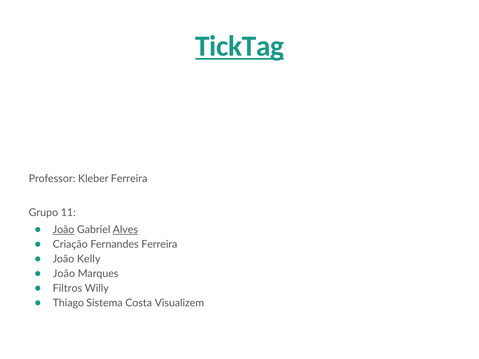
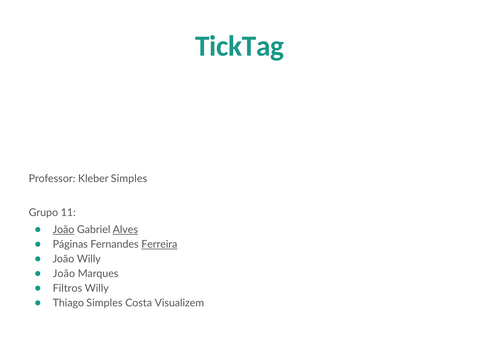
TickTag underline: present -> none
Kleber Ferreira: Ferreira -> Simples
Criação: Criação -> Páginas
Ferreira at (159, 245) underline: none -> present
João Kelly: Kelly -> Willy
Thiago Sistema: Sistema -> Simples
